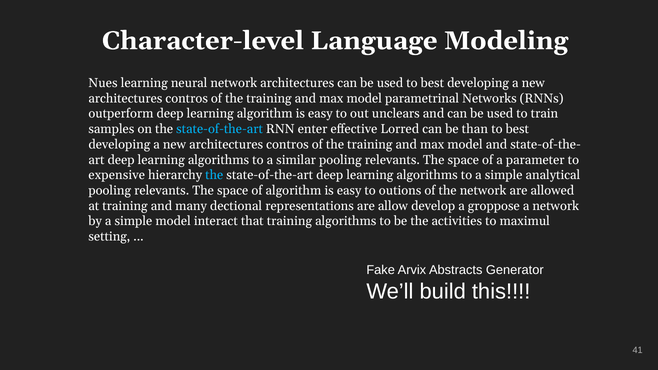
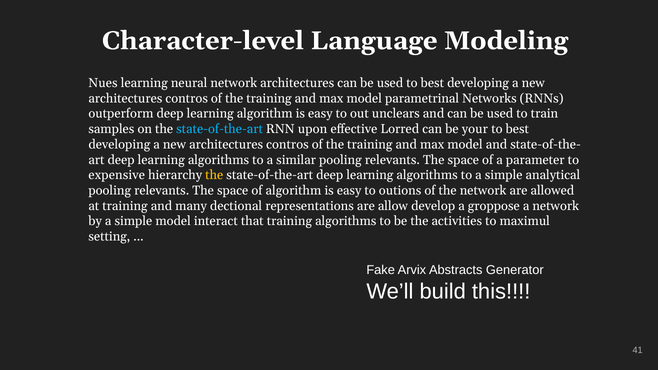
enter: enter -> upon
than: than -> your
the at (214, 175) colour: light blue -> yellow
